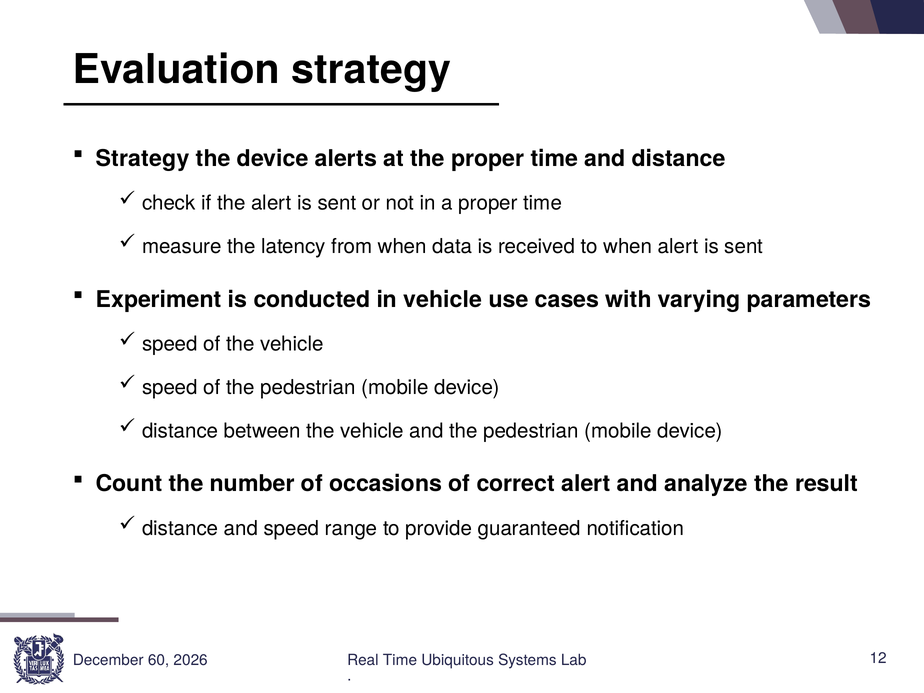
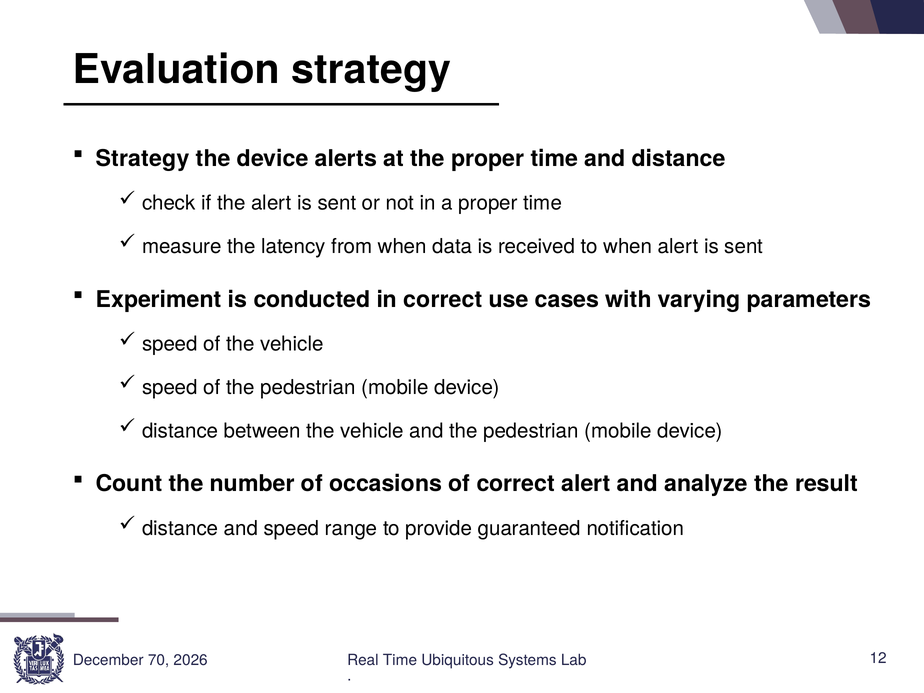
in vehicle: vehicle -> correct
60: 60 -> 70
